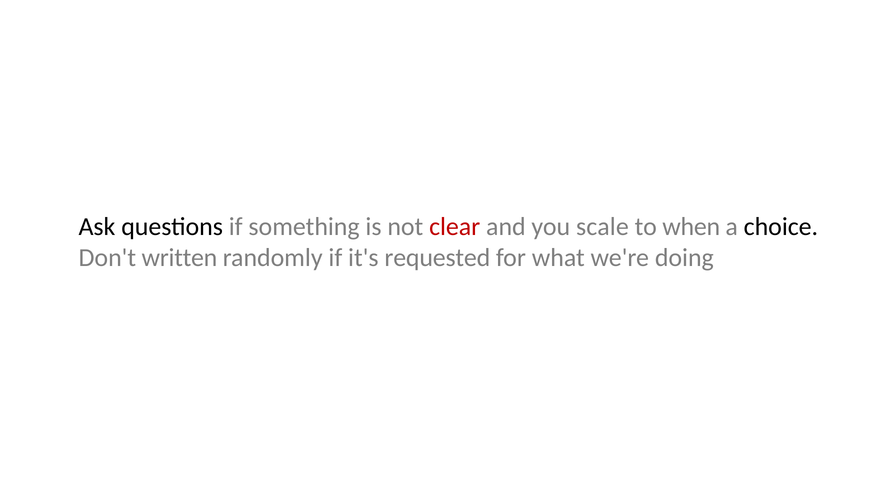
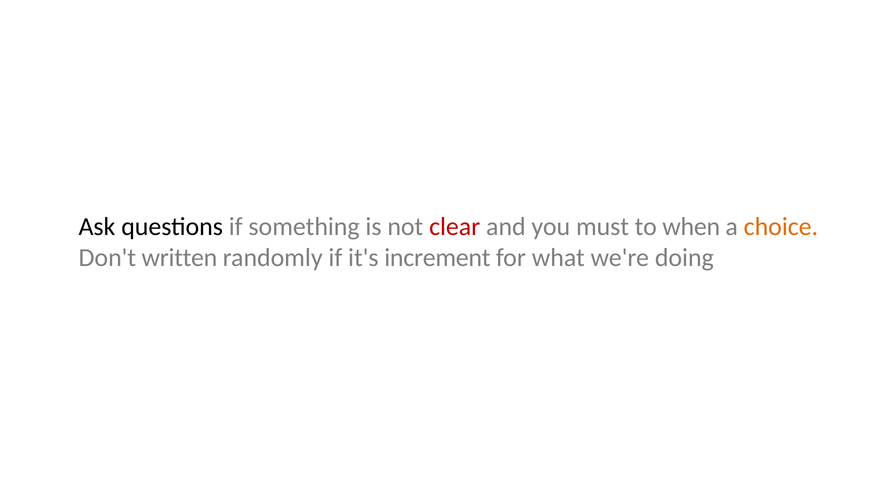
scale: scale -> must
choice colour: black -> orange
requested: requested -> increment
